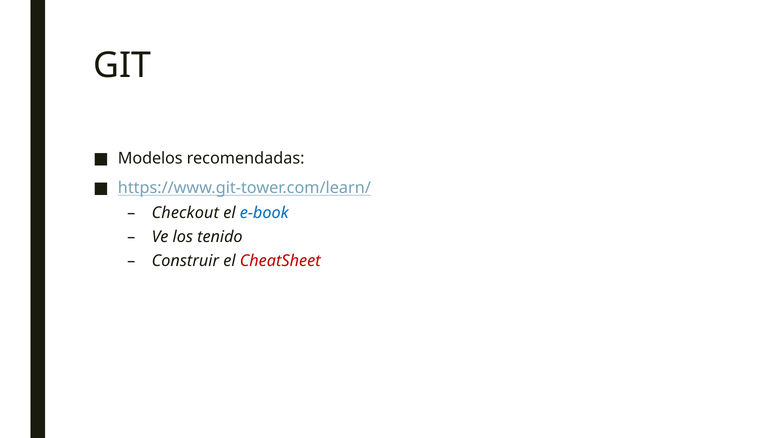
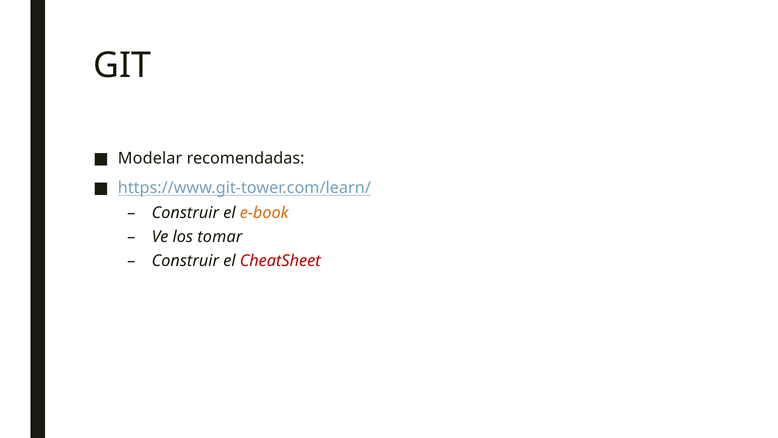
Modelos: Modelos -> Modelar
Checkout at (185, 213): Checkout -> Construir
e-book colour: blue -> orange
tenido: tenido -> tomar
